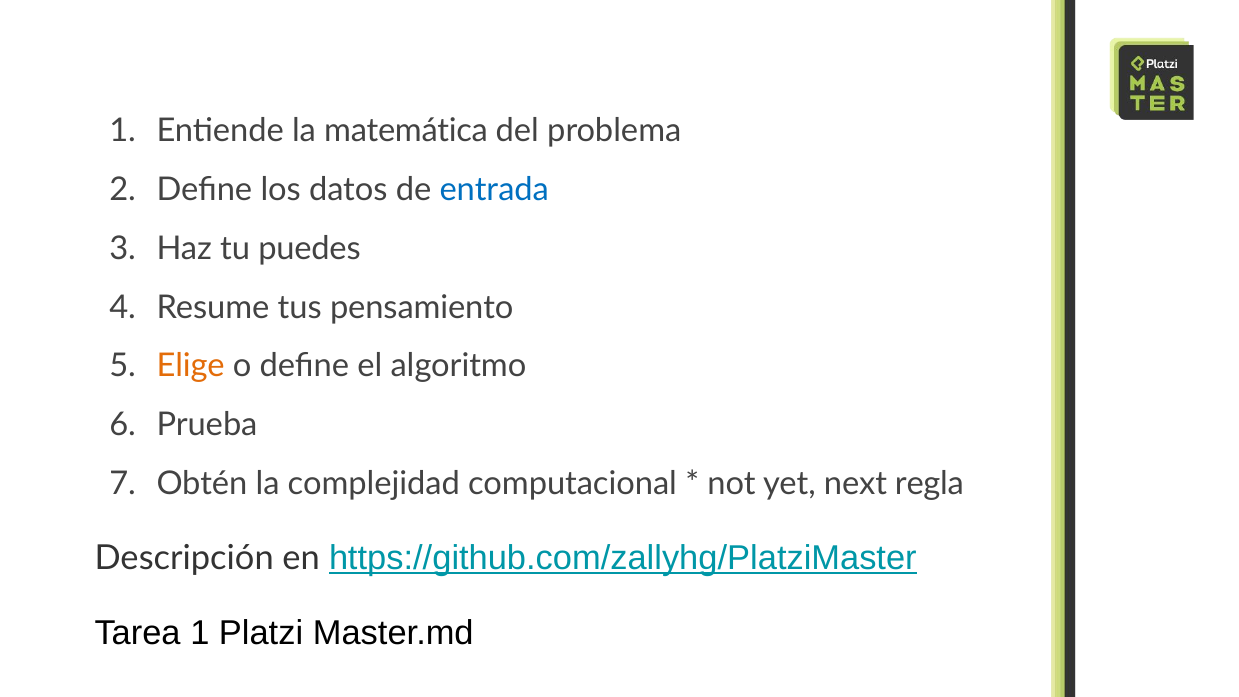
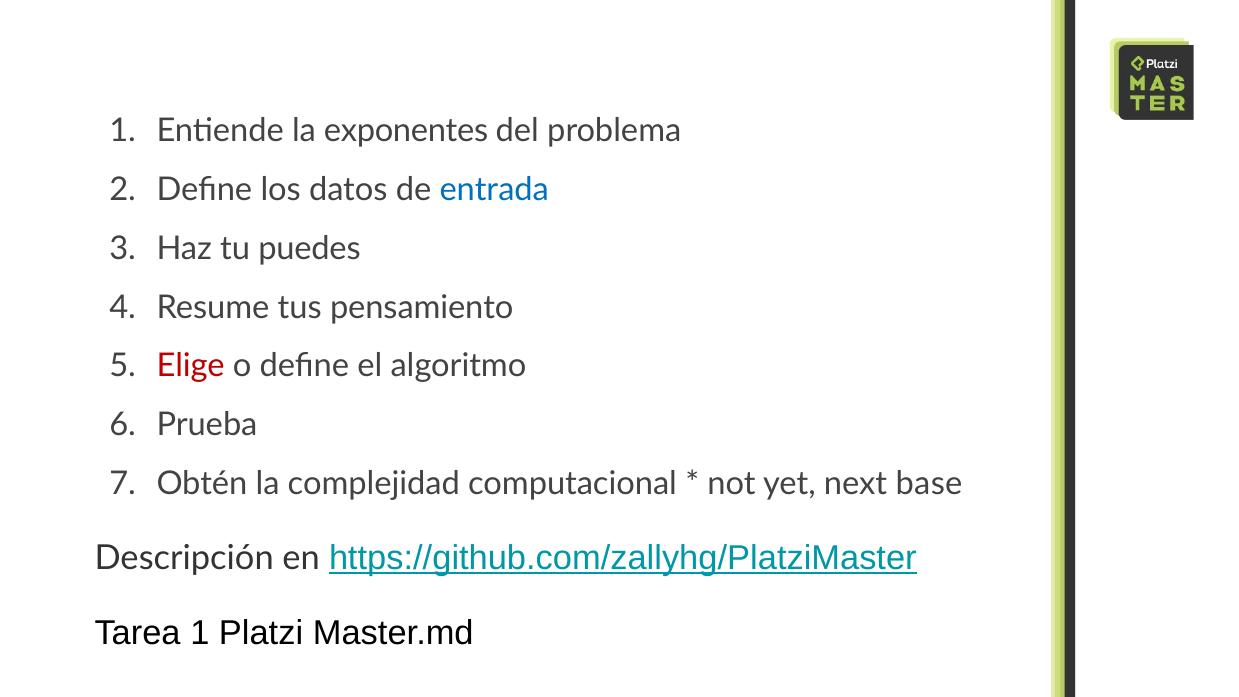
matemática: matemática -> exponentes
Elige colour: orange -> red
regla: regla -> base
